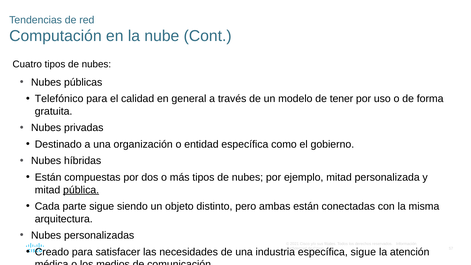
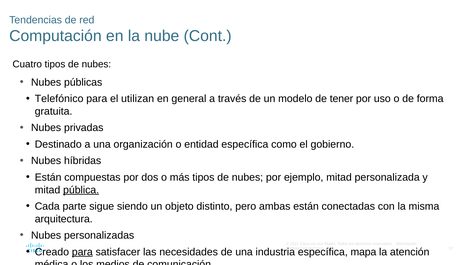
calidad: calidad -> utilizan
para at (82, 252) underline: none -> present
sigue at (363, 252): sigue -> mapa
